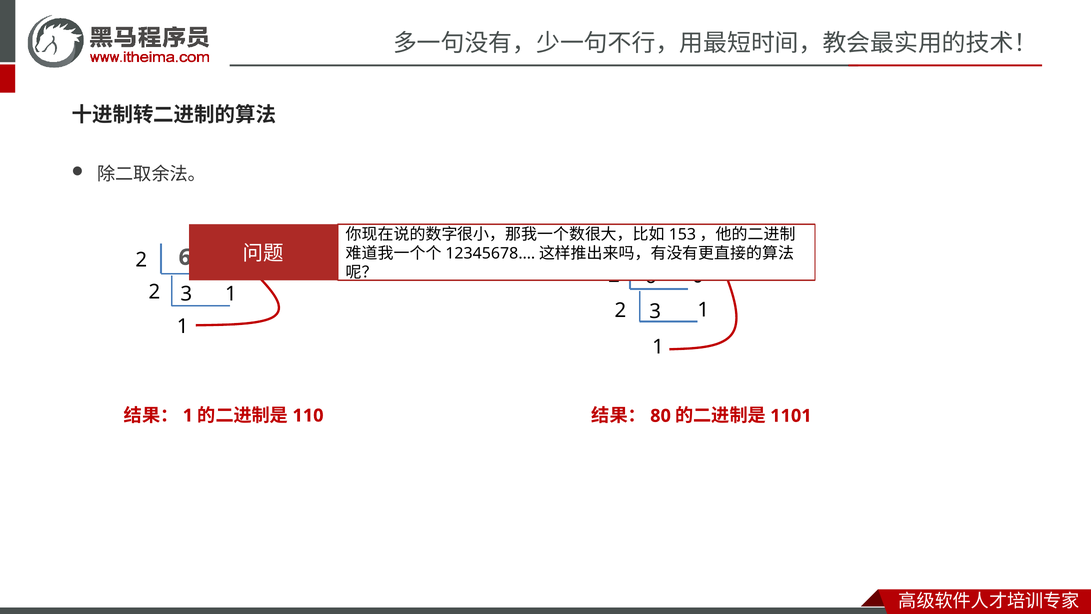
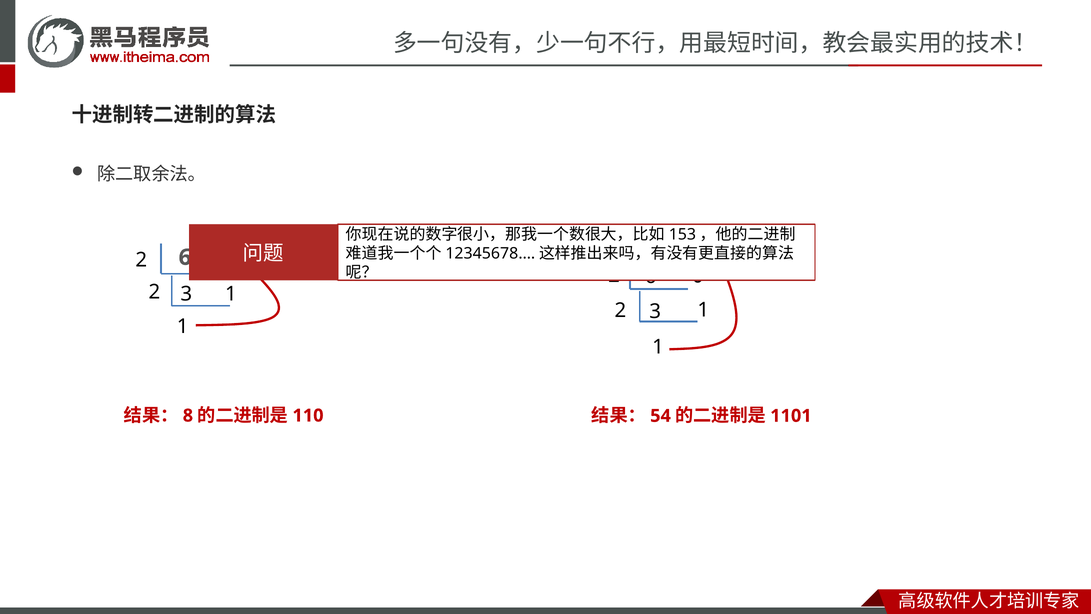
1 at (188, 415): 1 -> 8
80: 80 -> 54
